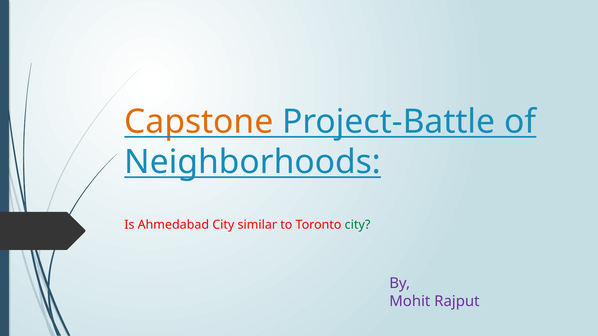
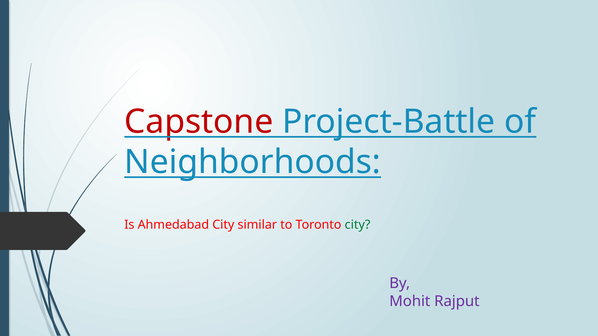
Capstone colour: orange -> red
